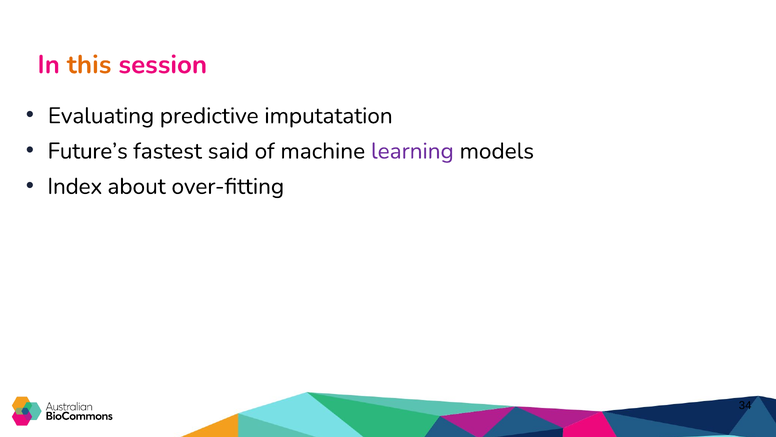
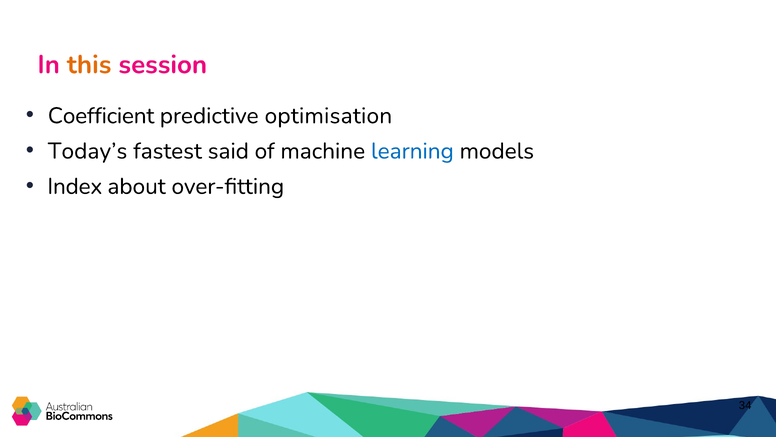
Evaluating: Evaluating -> Coefficient
imputatation: imputatation -> optimisation
Future’s: Future’s -> Today’s
learning colour: purple -> blue
